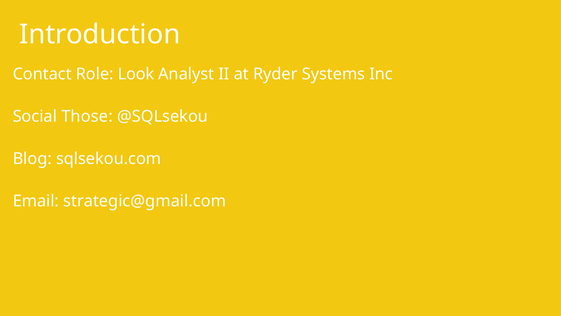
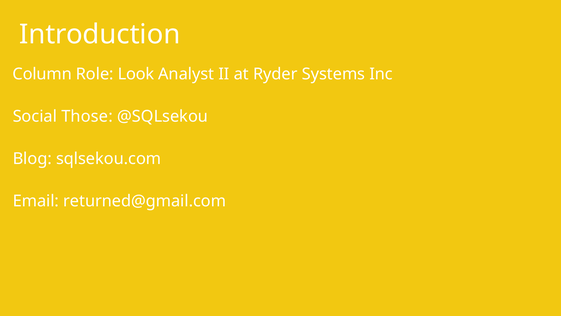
Contact: Contact -> Column
strategic@gmail.com: strategic@gmail.com -> returned@gmail.com
